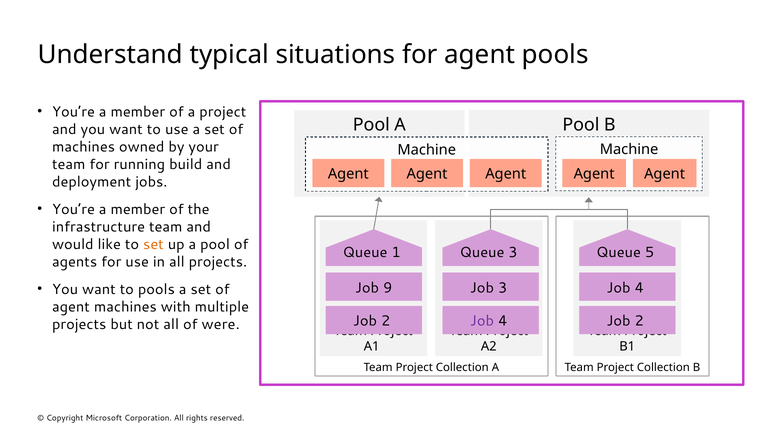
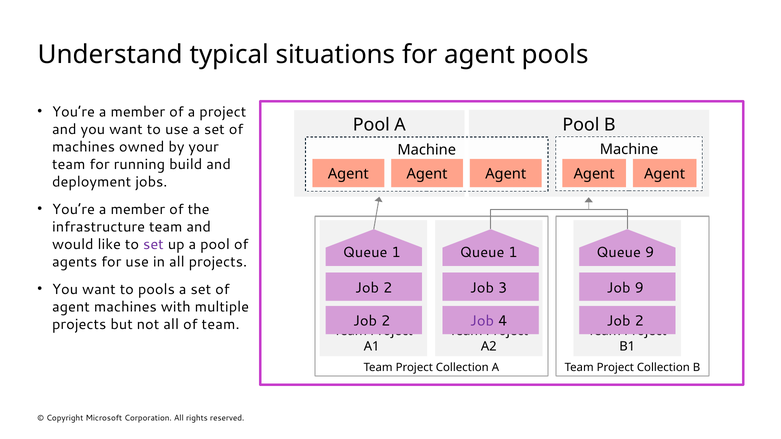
set at (153, 245) colour: orange -> purple
3 at (513, 253): 3 -> 1
Queue 5: 5 -> 9
9 at (388, 288): 9 -> 2
4 at (639, 288): 4 -> 9
of were: were -> team
